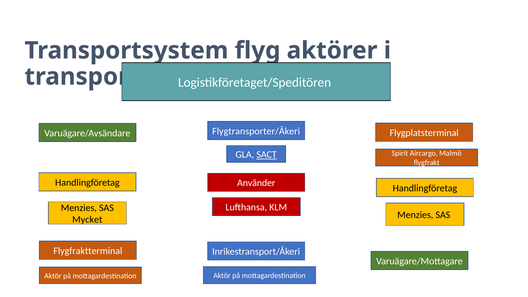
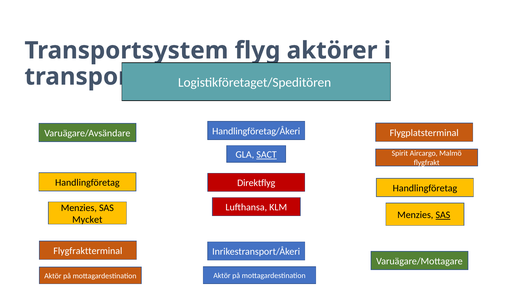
Flygtransporter/Åkeri: Flygtransporter/Åkeri -> Handlingföretag/Åkeri
Använder: Använder -> Direktflyg
SAS at (443, 215) underline: none -> present
